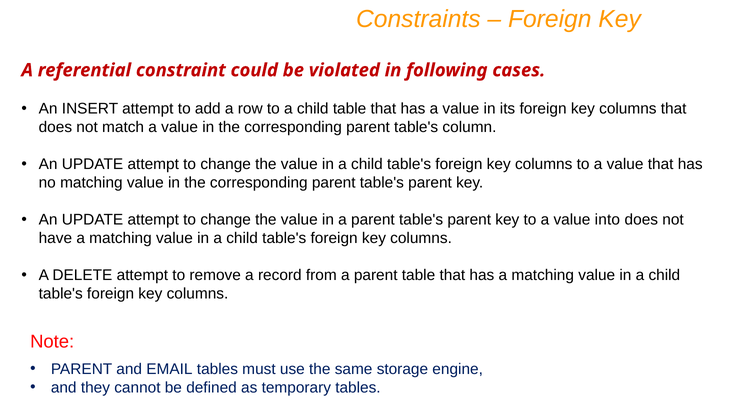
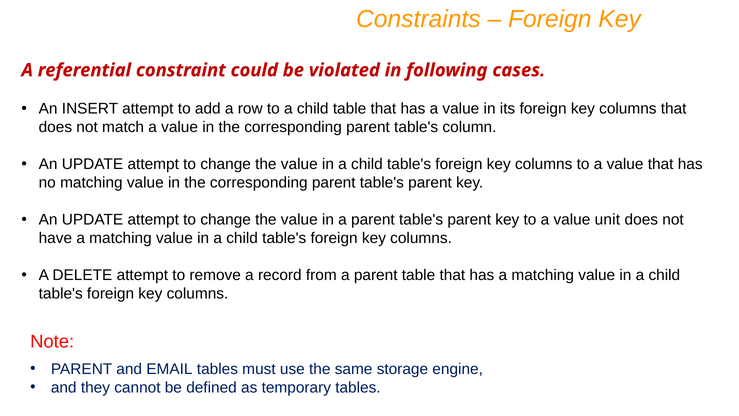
into: into -> unit
